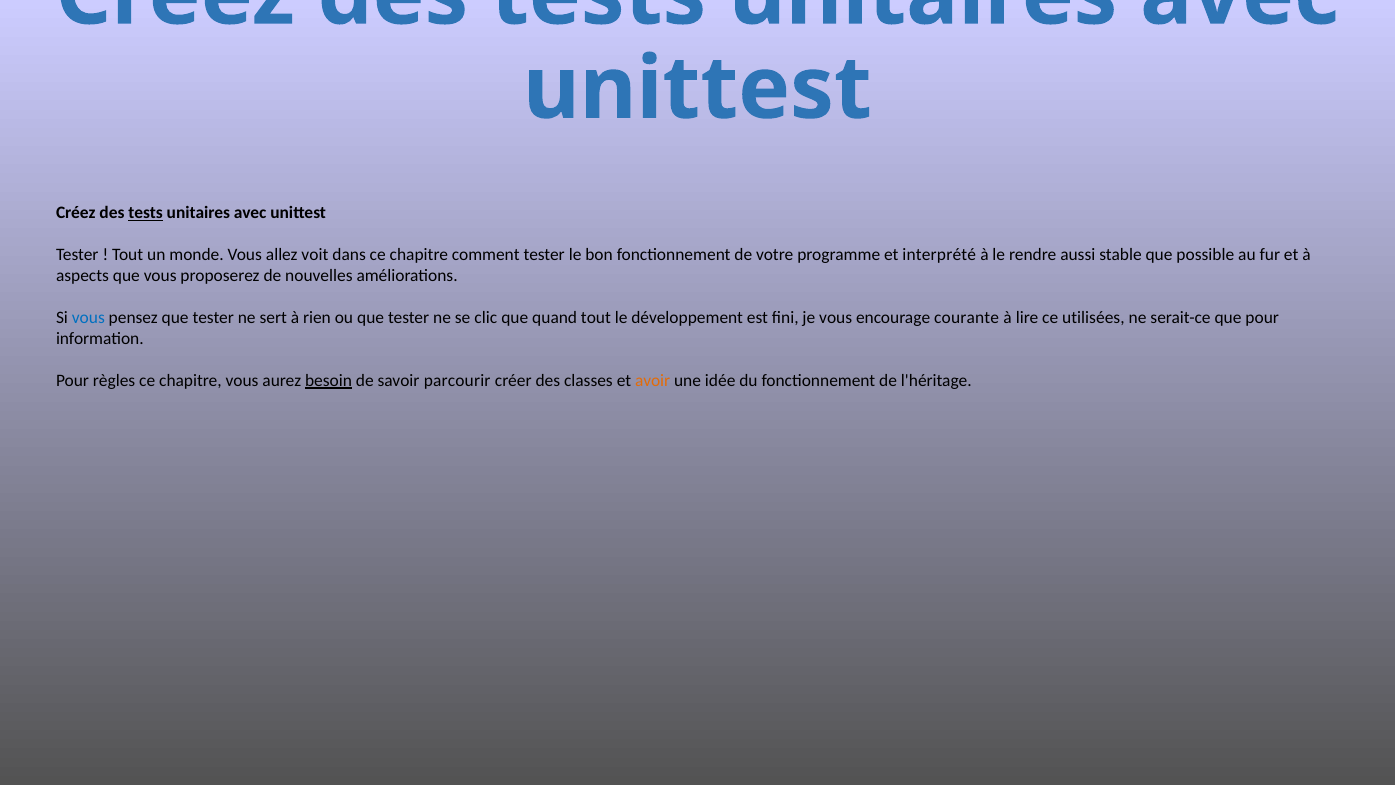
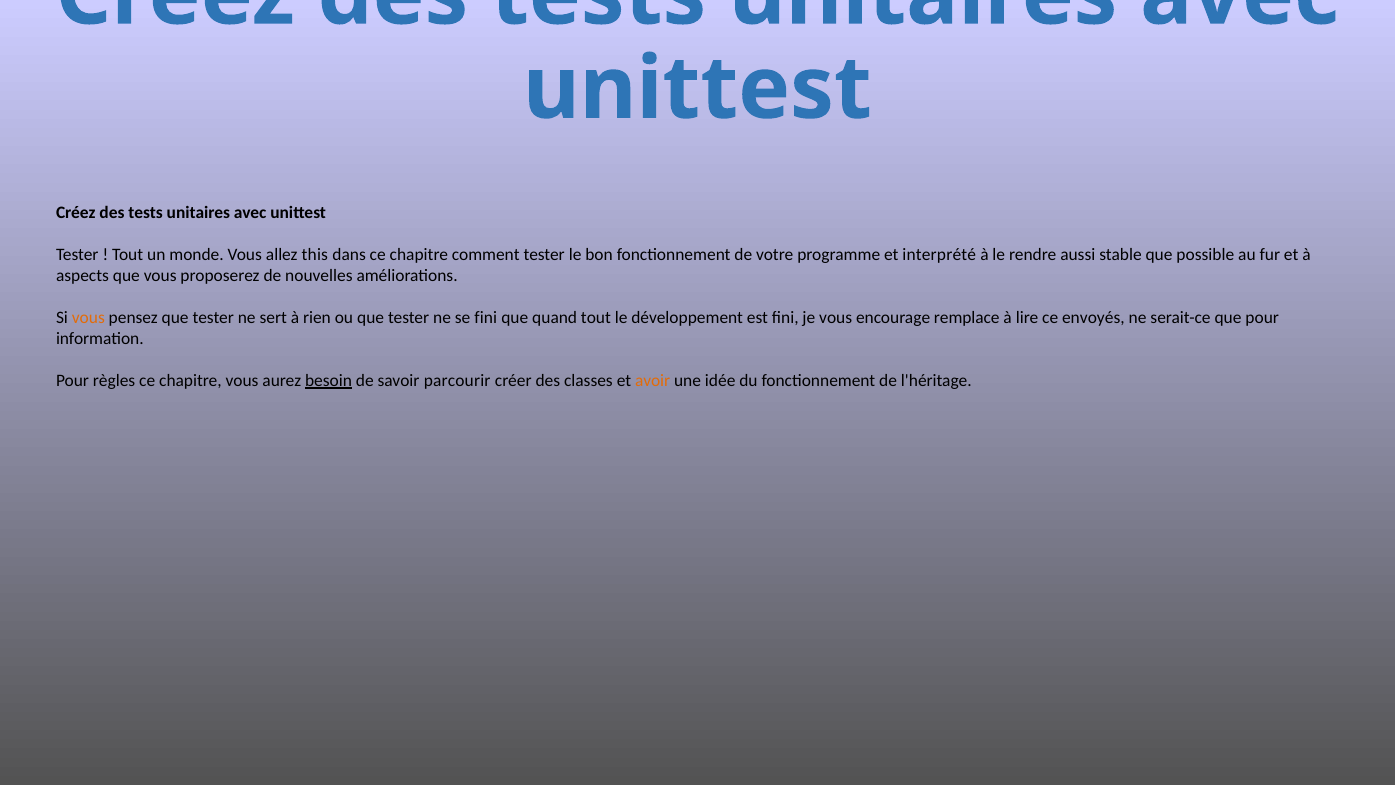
tests at (146, 213) underline: present -> none
voit: voit -> this
vous at (88, 318) colour: blue -> orange
se clic: clic -> fini
courante: courante -> remplace
utilisées: utilisées -> envoyés
